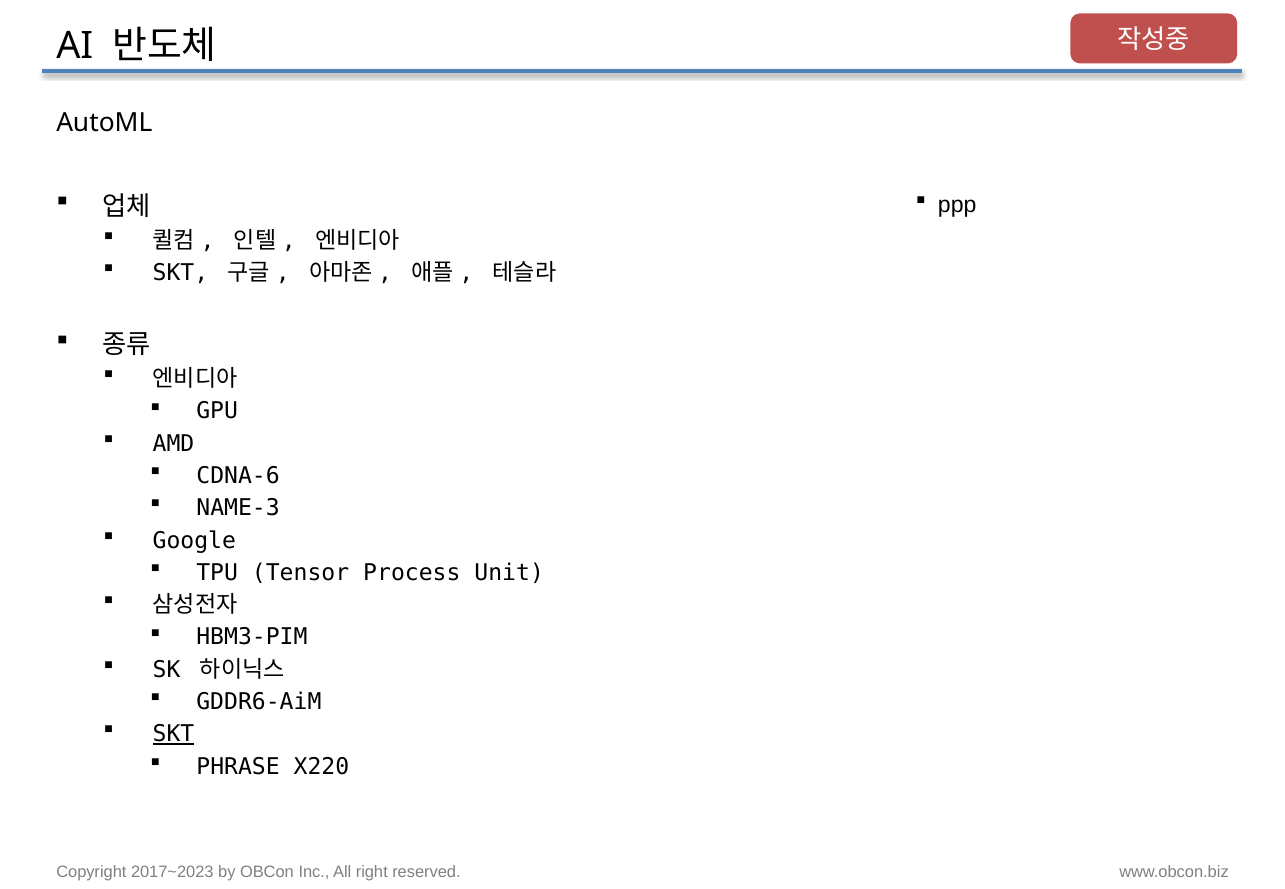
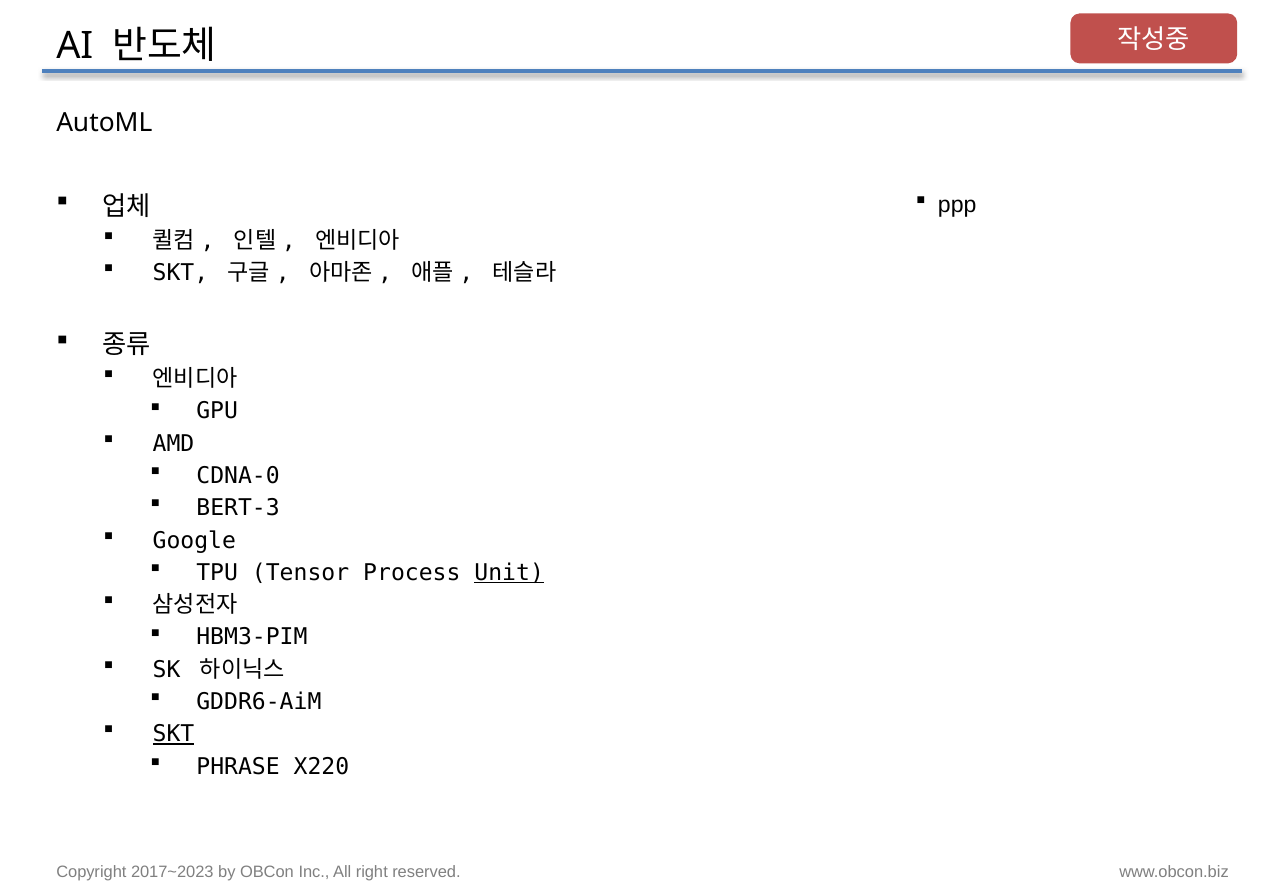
CDNA-6: CDNA-6 -> CDNA-0
NAME-3: NAME-3 -> BERT-3
Unit underline: none -> present
